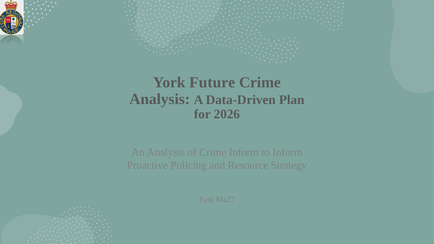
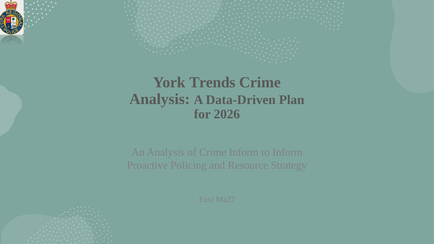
Future: Future -> Trends
